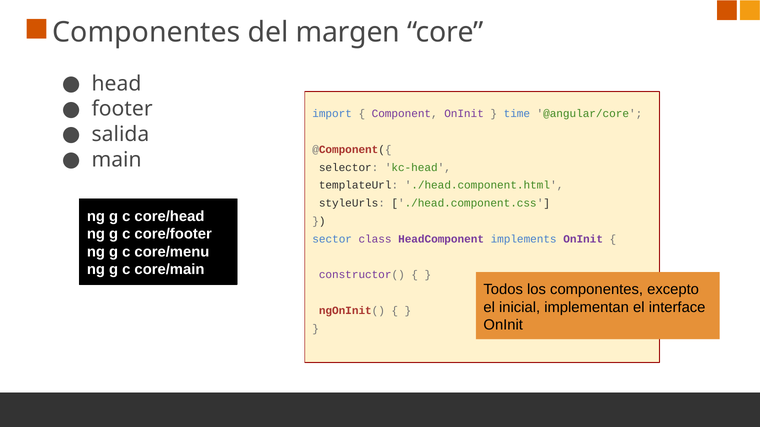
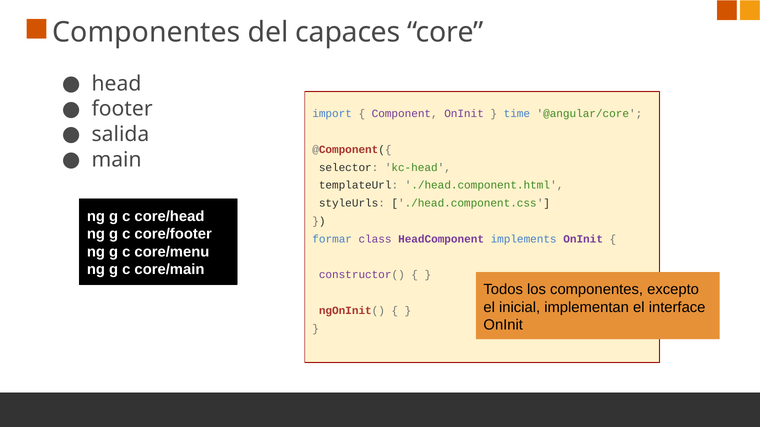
margen: margen -> capaces
sector: sector -> formar
